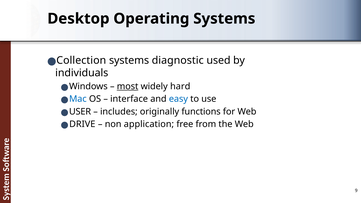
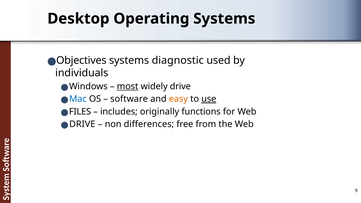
Collection: Collection -> Objectives
widely hard: hard -> drive
interface: interface -> software
easy colour: blue -> orange
use underline: none -> present
USER: USER -> FILES
application: application -> differences
